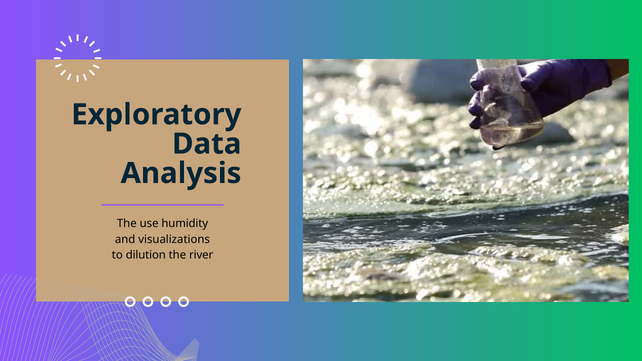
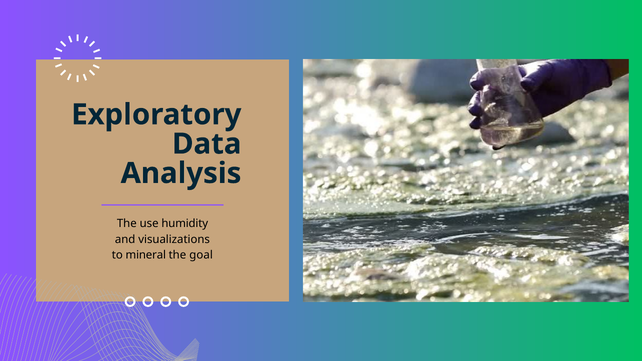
dilution: dilution -> mineral
river: river -> goal
